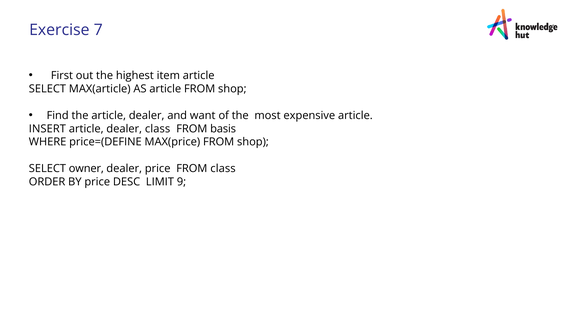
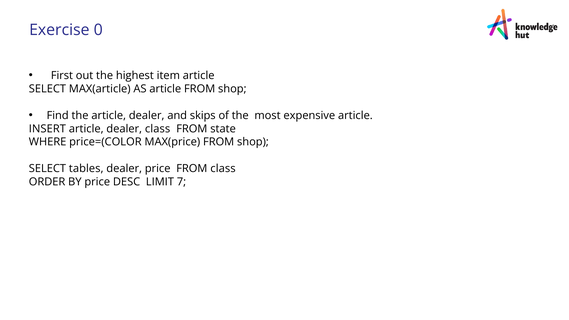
7: 7 -> 0
want: want -> skips
basis: basis -> state
price=(DEFINE: price=(DEFINE -> price=(COLOR
owner: owner -> tables
9: 9 -> 7
